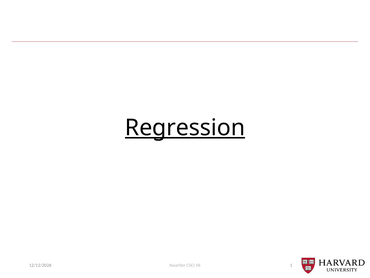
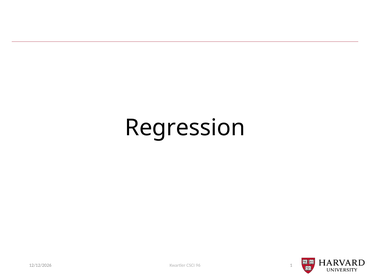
Regression underline: present -> none
